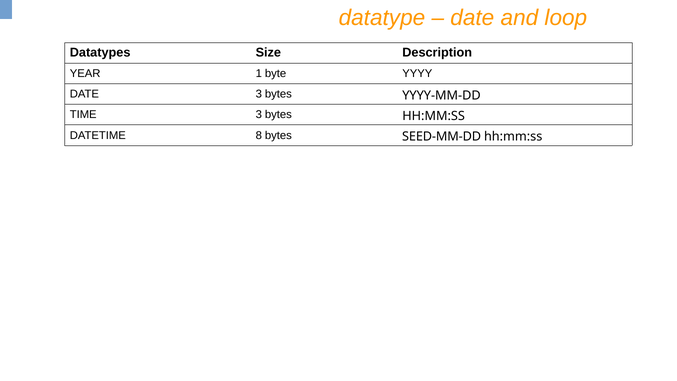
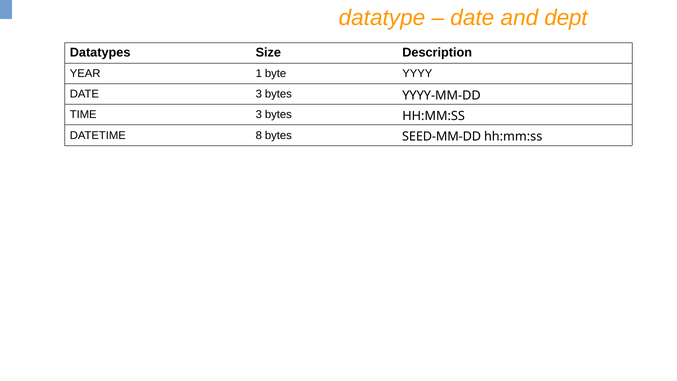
loop: loop -> dept
